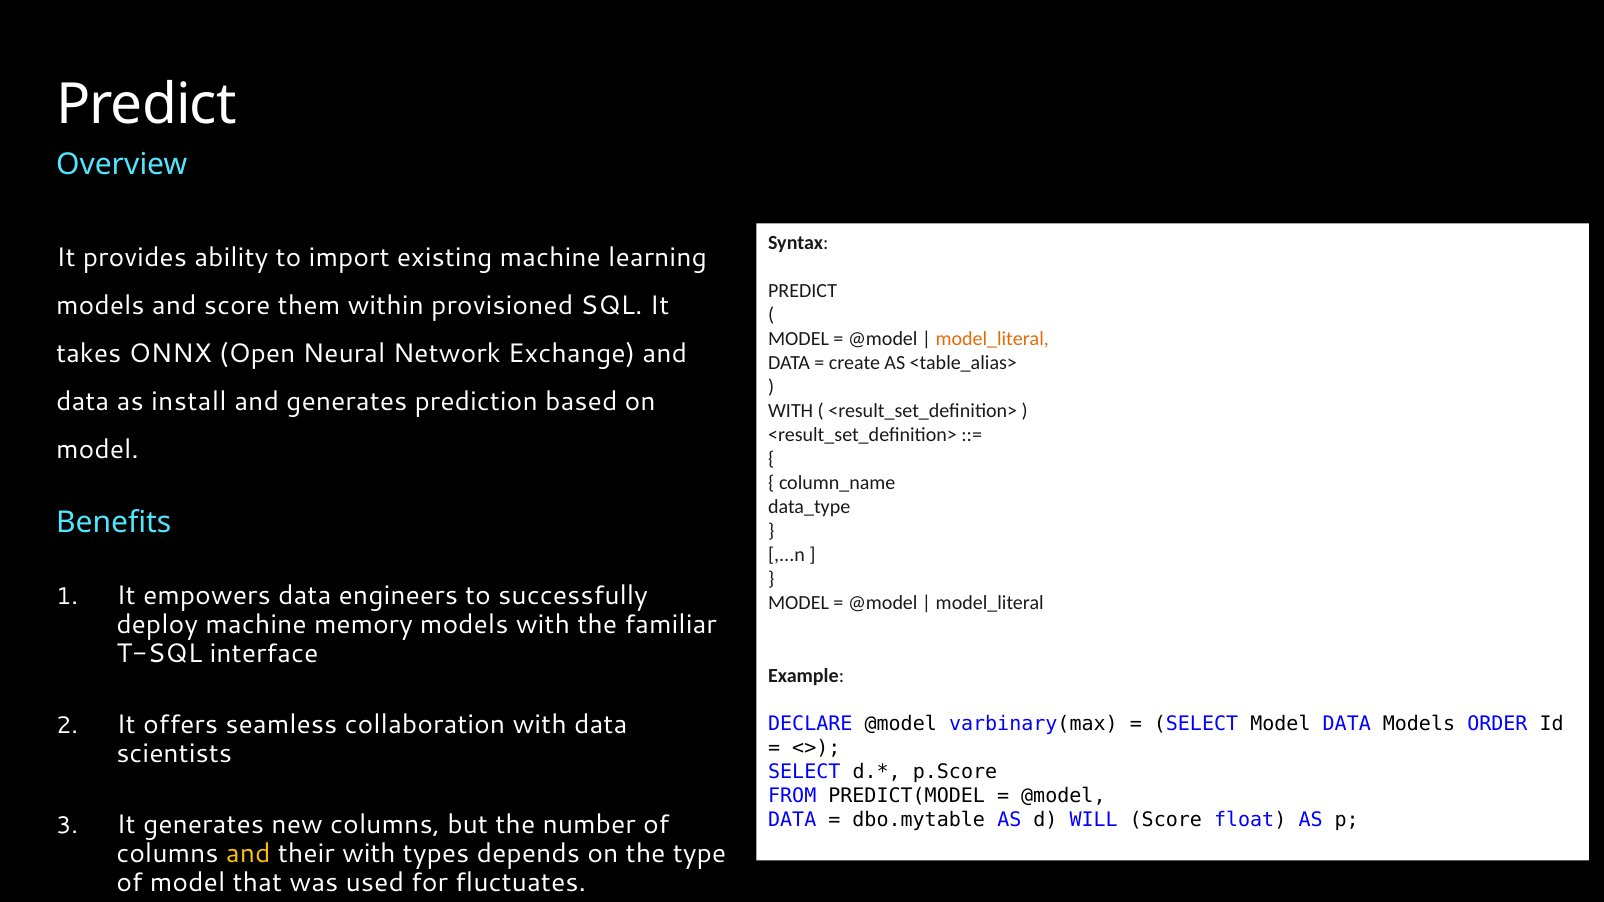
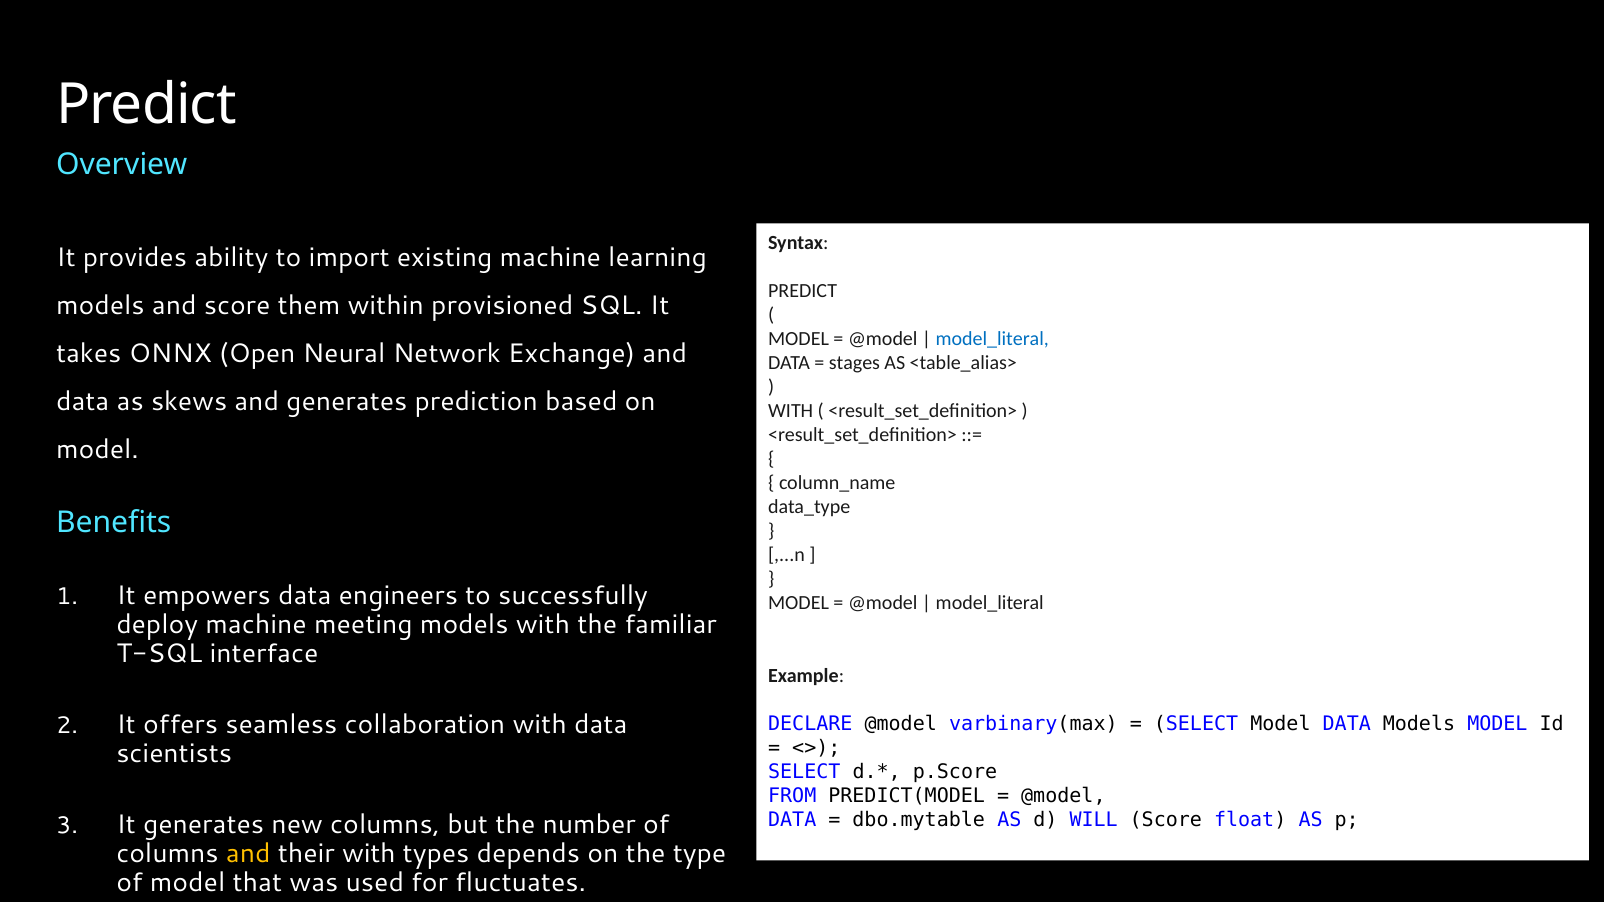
model_literal at (992, 339) colour: orange -> blue
create: create -> stages
install: install -> skews
memory: memory -> meeting
Models ORDER: ORDER -> MODEL
